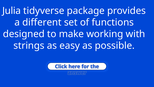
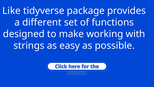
Julia: Julia -> Like
